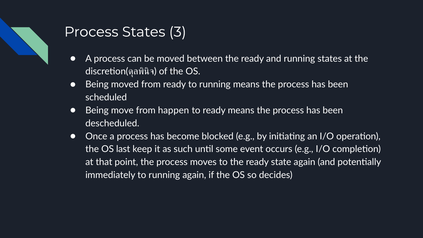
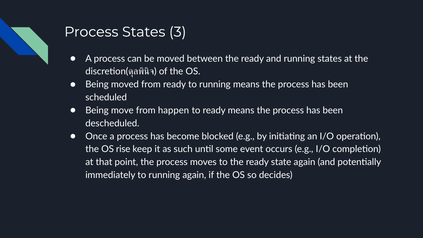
last: last -> rise
